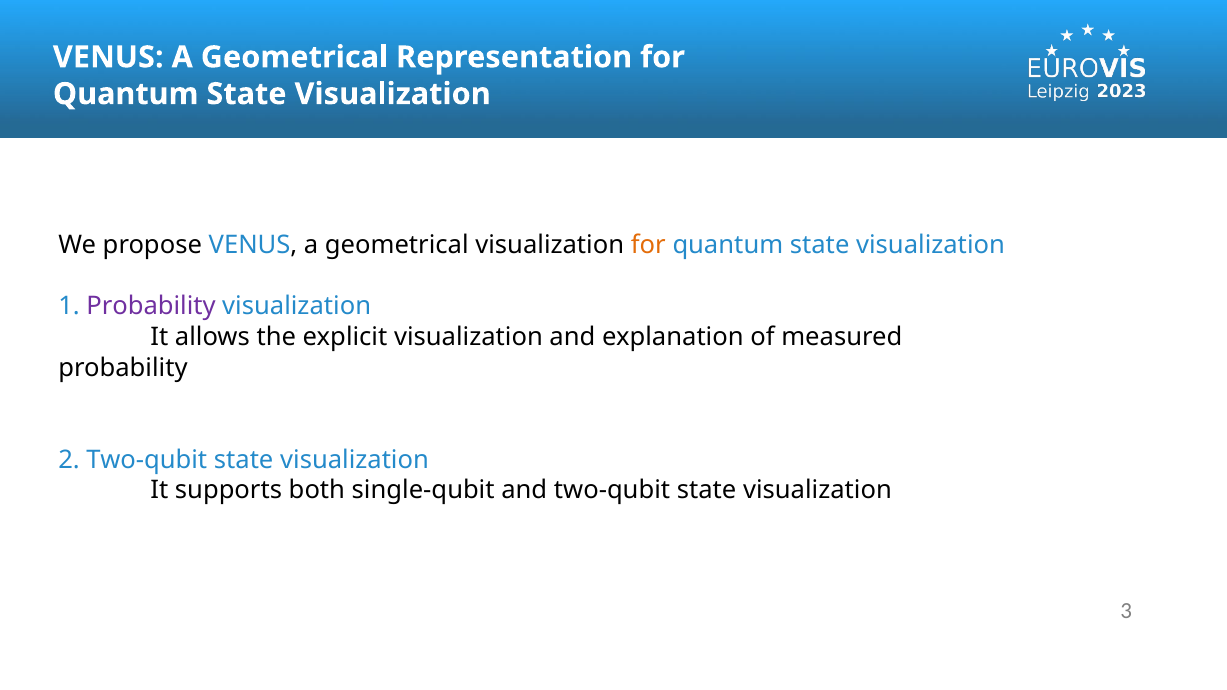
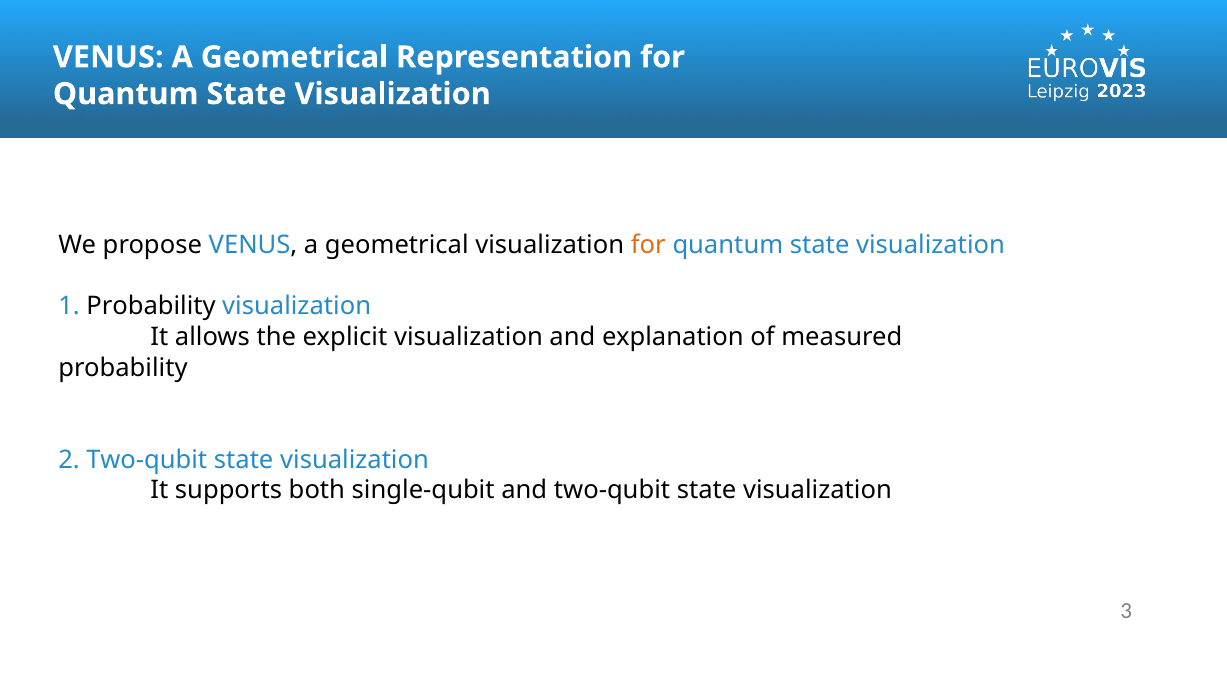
Probability at (151, 306) colour: purple -> black
